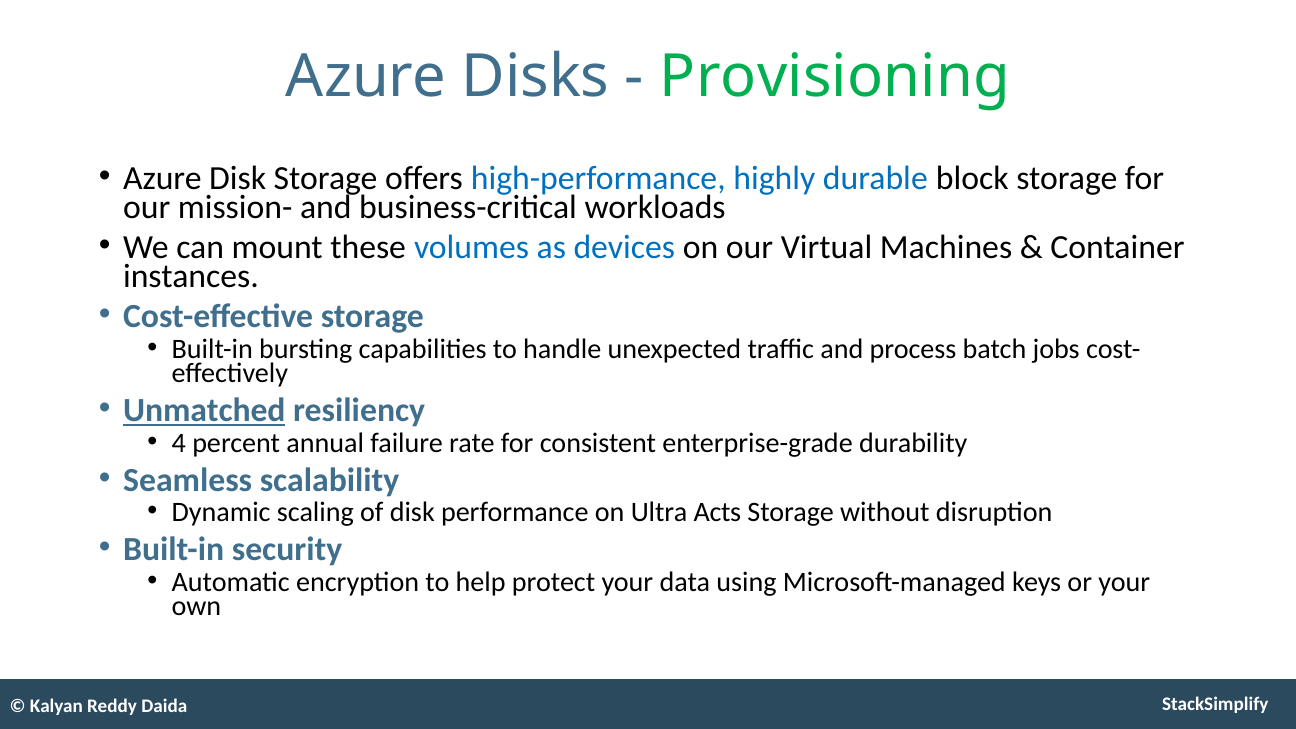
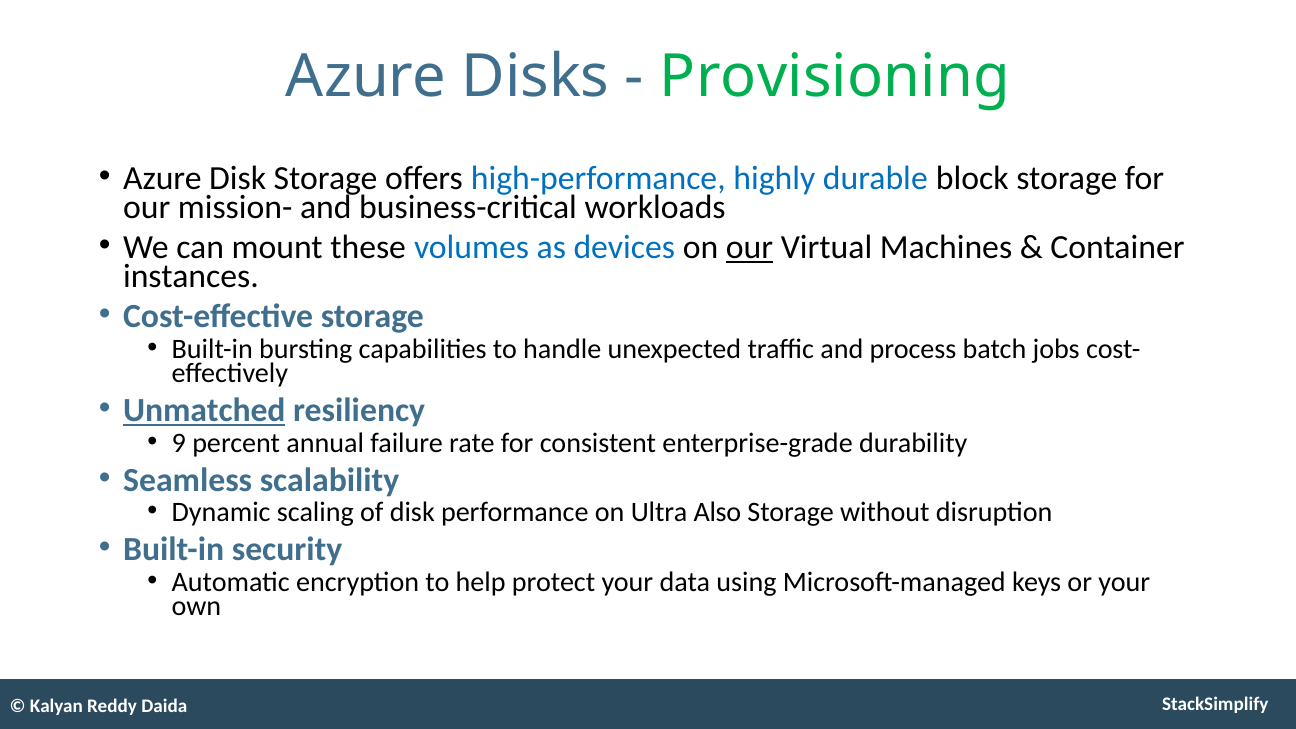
our at (750, 247) underline: none -> present
4: 4 -> 9
Acts: Acts -> Also
